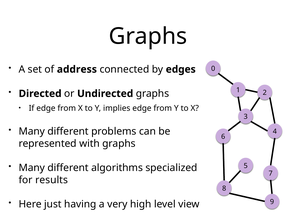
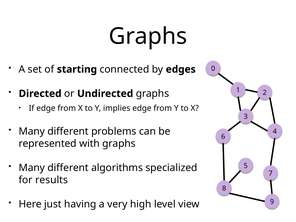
address: address -> starting
